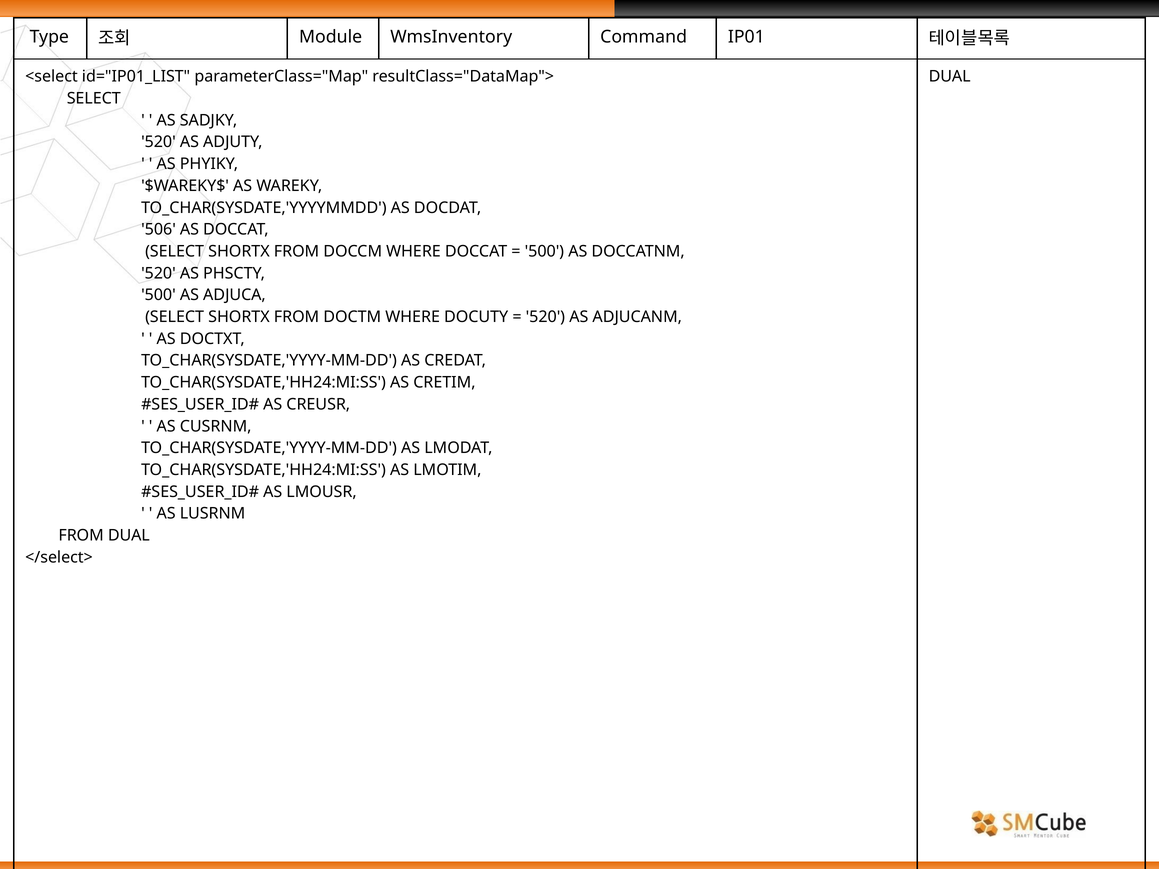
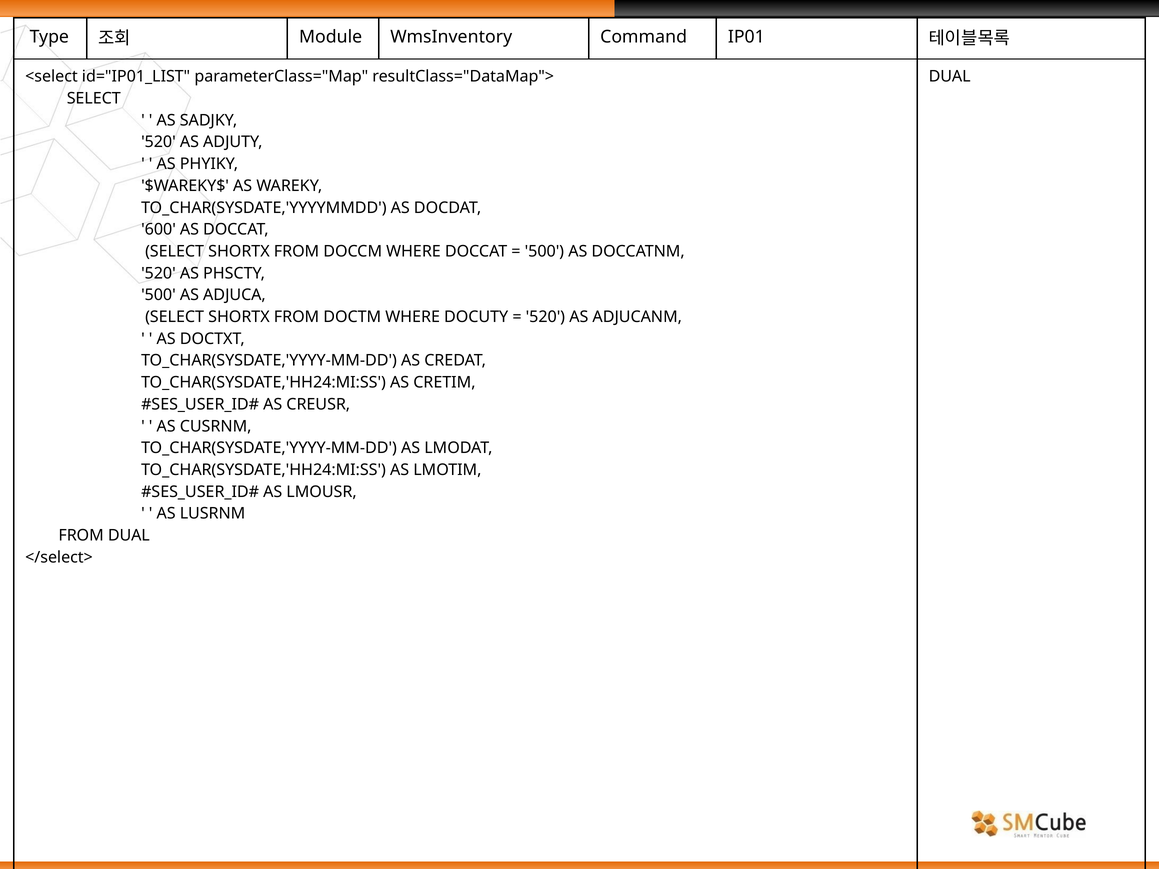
506: 506 -> 600
